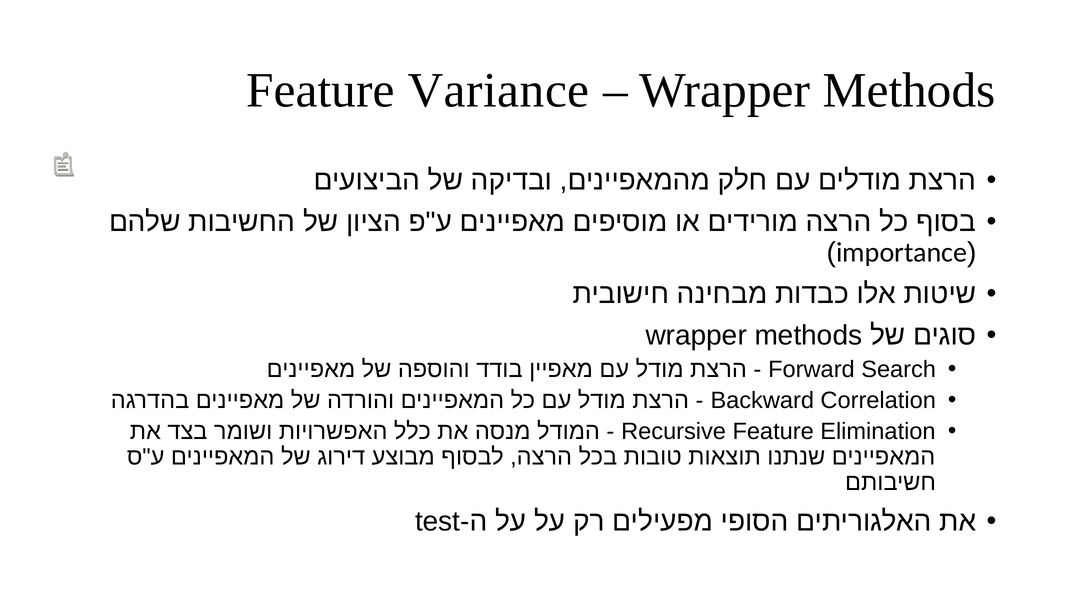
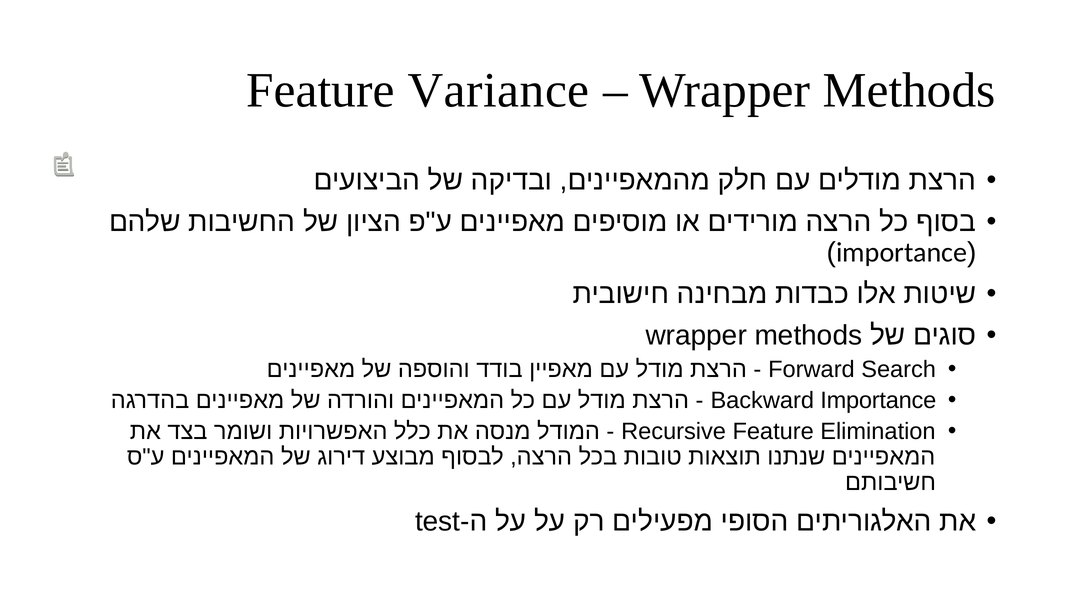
Backward Correlation: Correlation -> Importance
